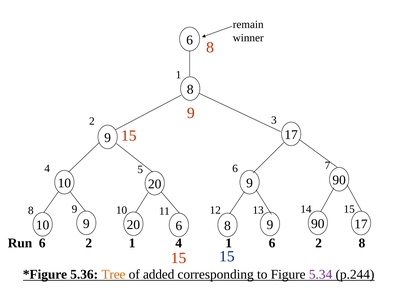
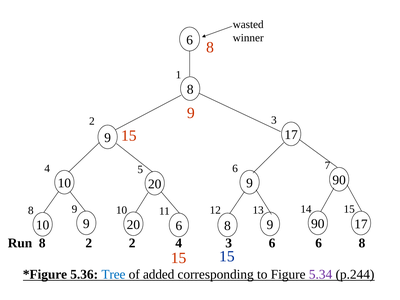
remain: remain -> wasted
Run 6: 6 -> 8
2 1: 1 -> 2
4 1: 1 -> 3
2 at (319, 243): 2 -> 6
Tree colour: orange -> blue
